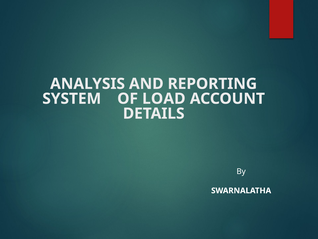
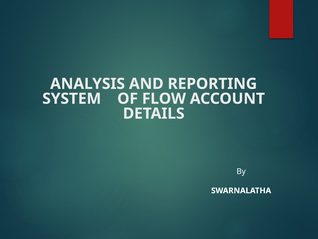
LOAD: LOAD -> FLOW
